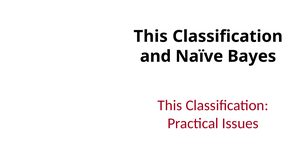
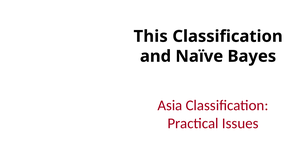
This at (170, 106): This -> Asia
